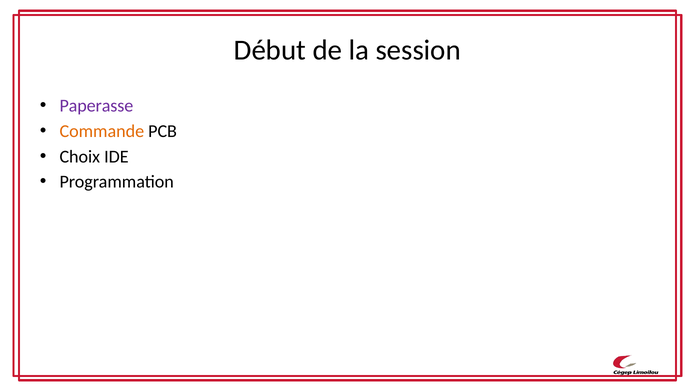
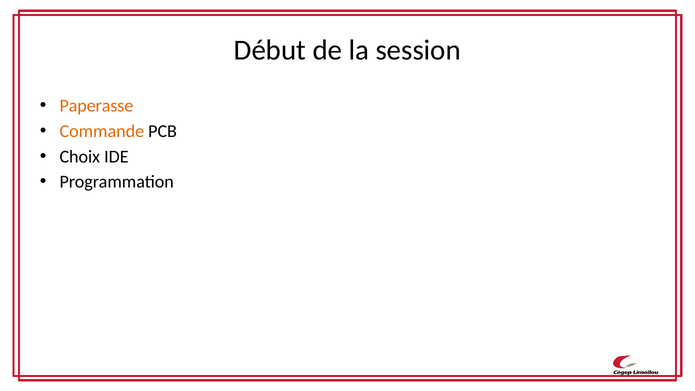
Paperasse colour: purple -> orange
